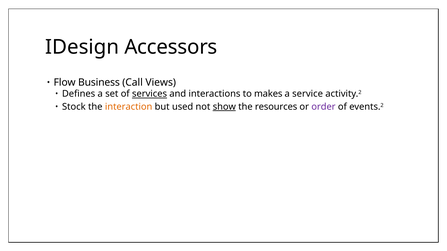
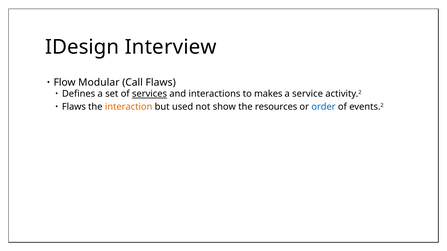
Accessors: Accessors -> Interview
Business: Business -> Modular
Call Views: Views -> Flaws
Stock at (74, 107): Stock -> Flaws
show underline: present -> none
order colour: purple -> blue
